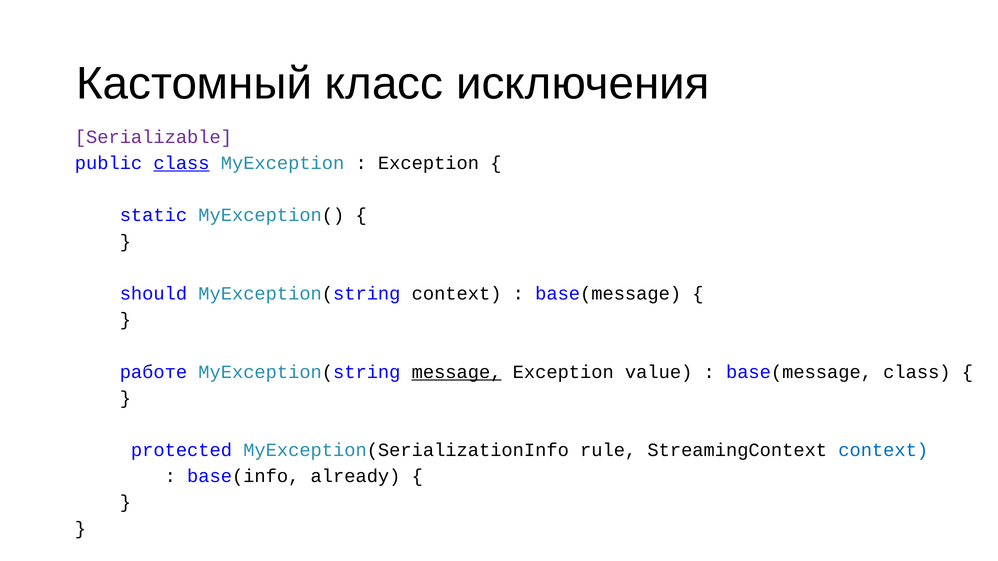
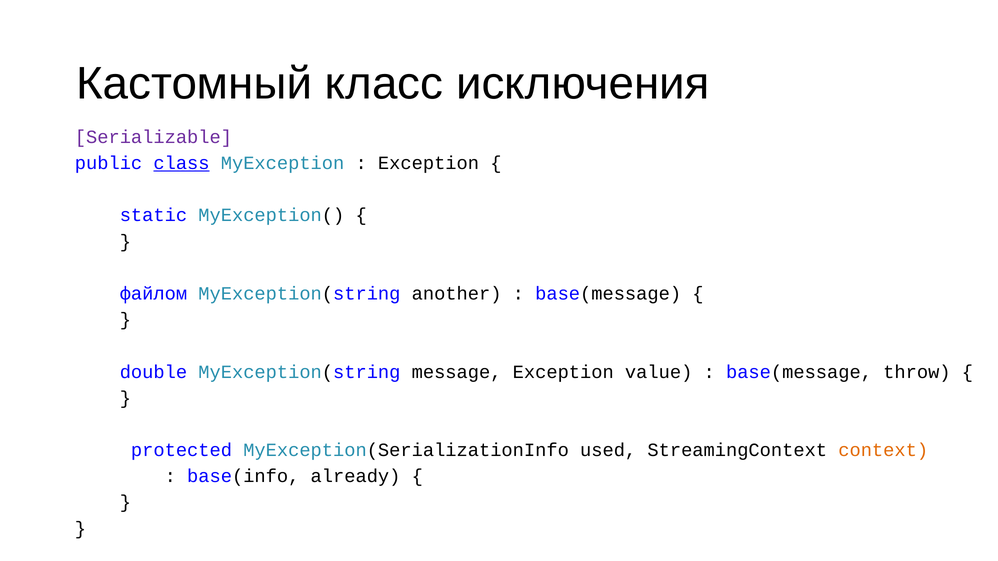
should: should -> файлом
MyException(string context: context -> another
работе: работе -> double
message underline: present -> none
base(message class: class -> throw
rule: rule -> used
context at (883, 450) colour: blue -> orange
